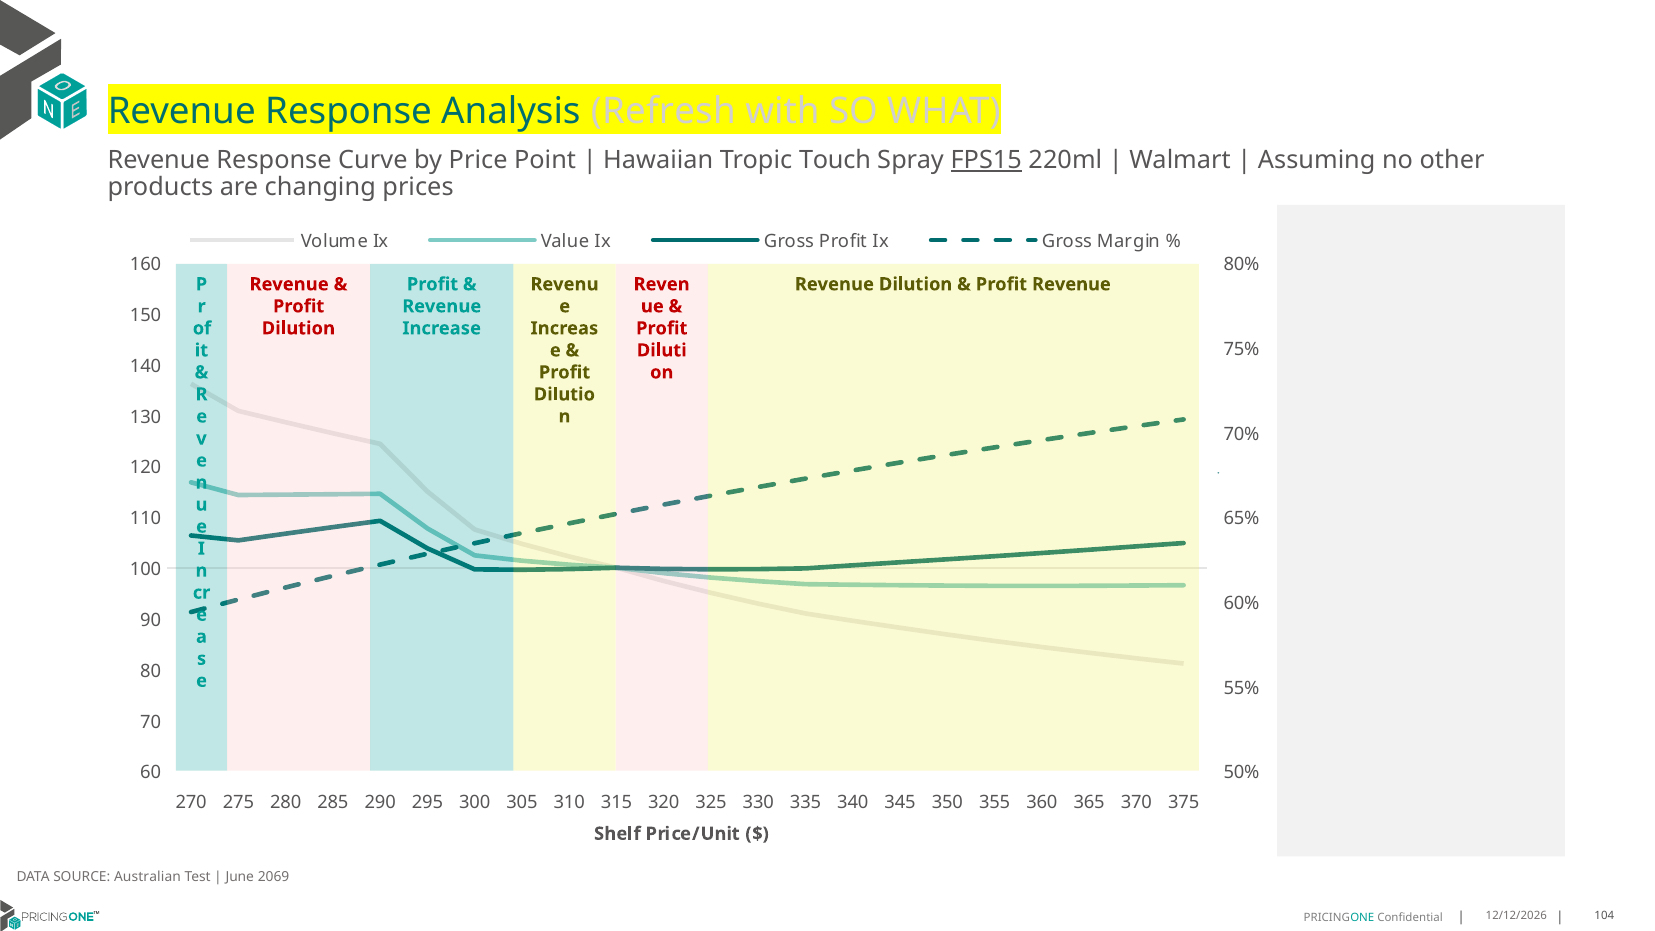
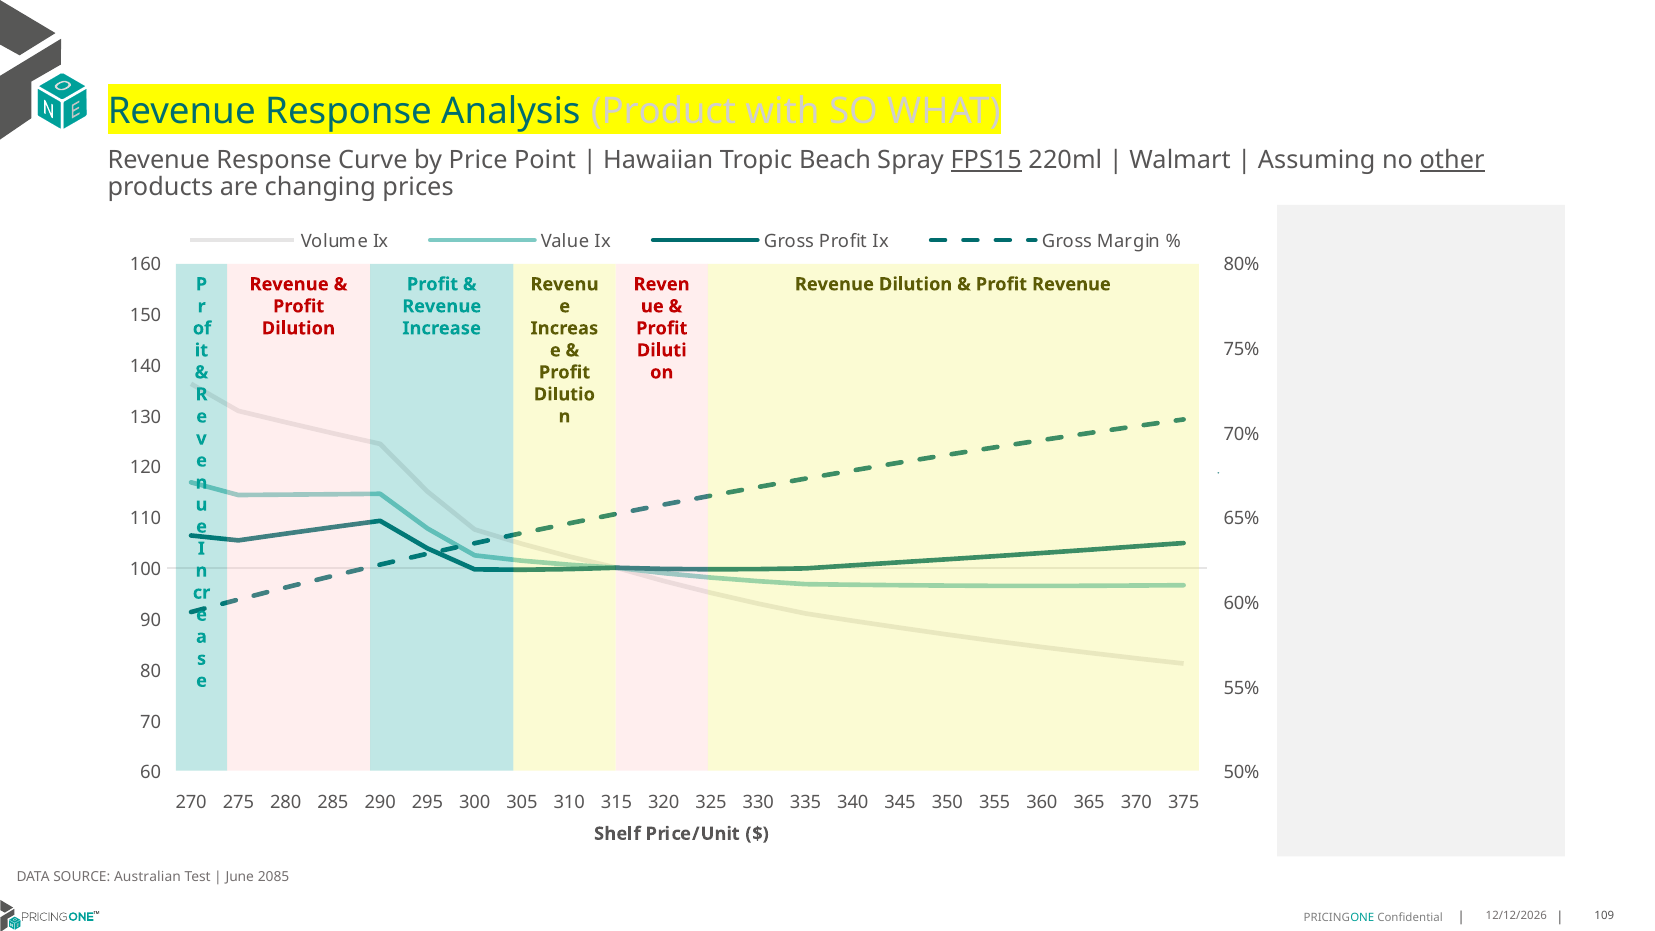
Refresh: Refresh -> Product
Touch: Touch -> Beach
other underline: none -> present
2069: 2069 -> 2085
104: 104 -> 109
